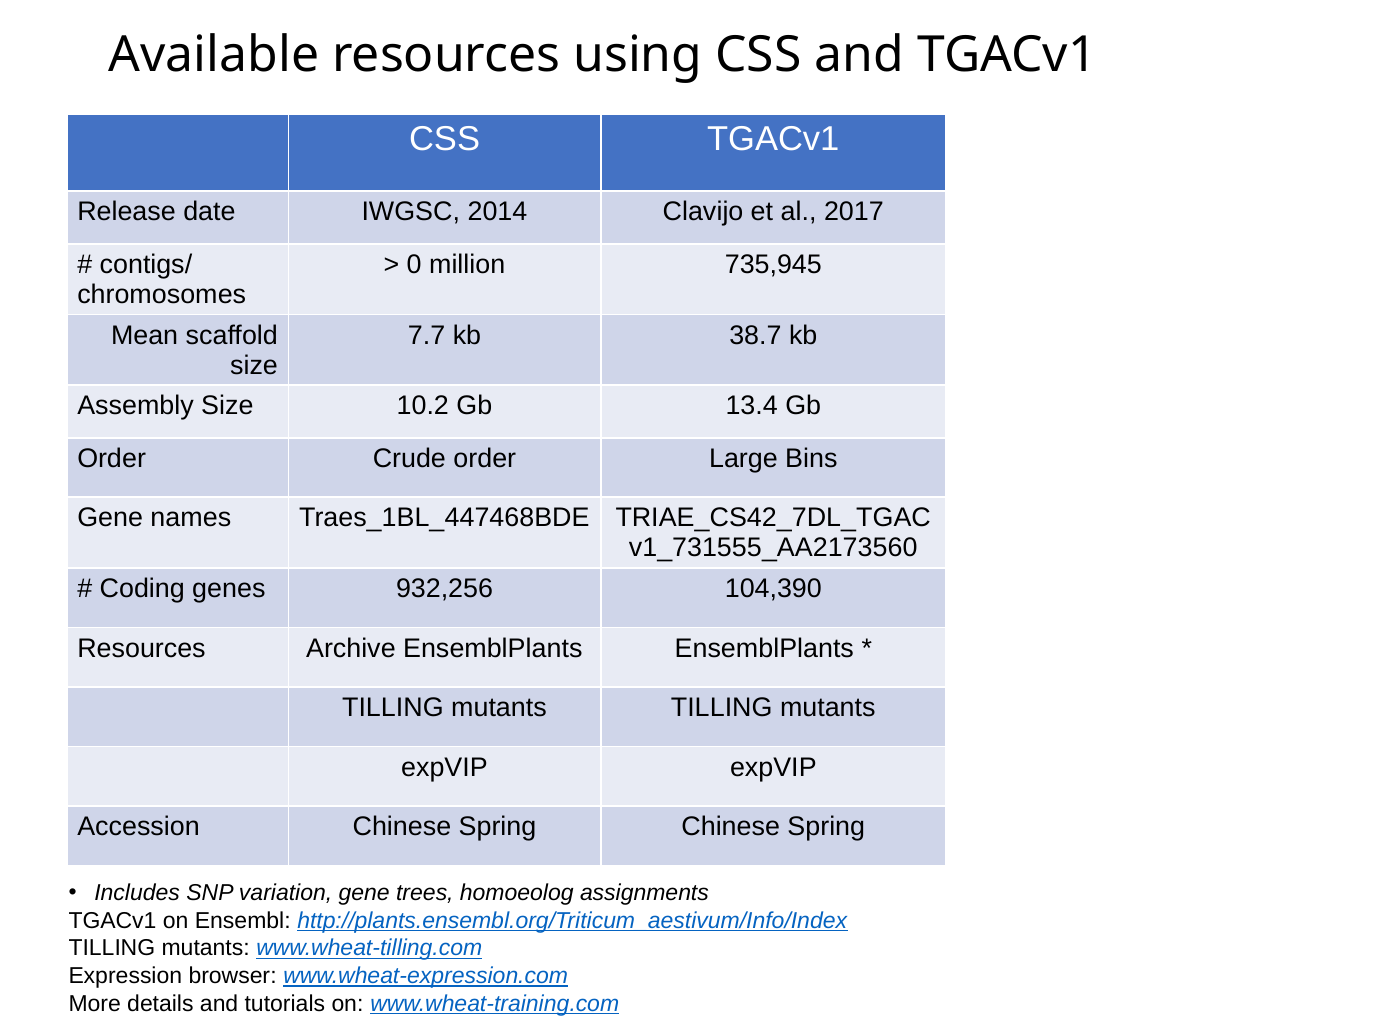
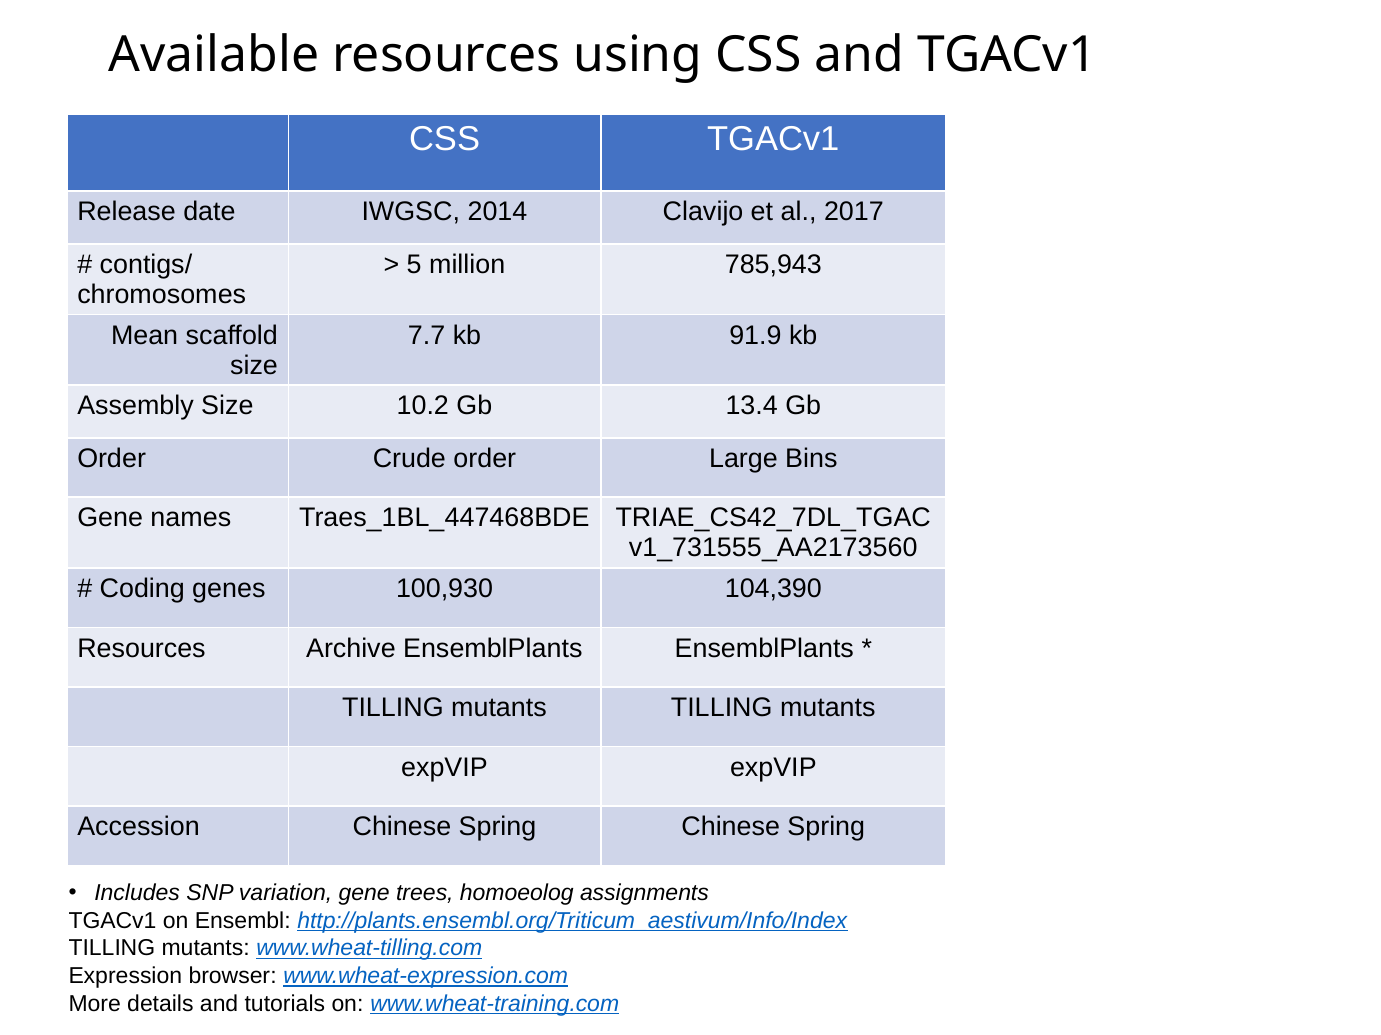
0: 0 -> 5
735,945: 735,945 -> 785,943
38.7: 38.7 -> 91.9
932,256: 932,256 -> 100,930
